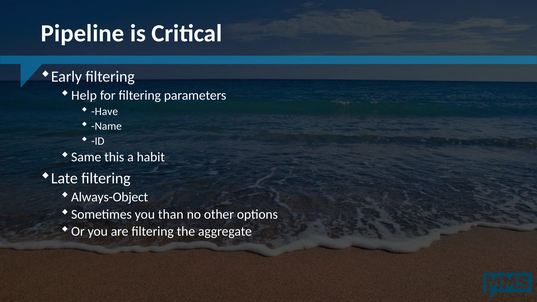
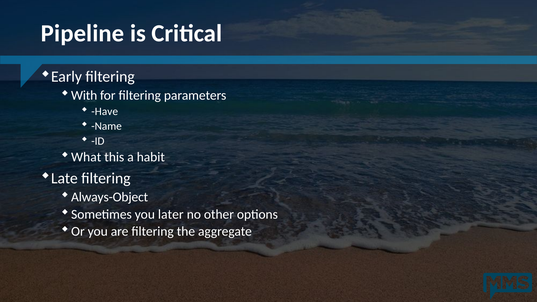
Help: Help -> With
Same: Same -> What
than: than -> later
